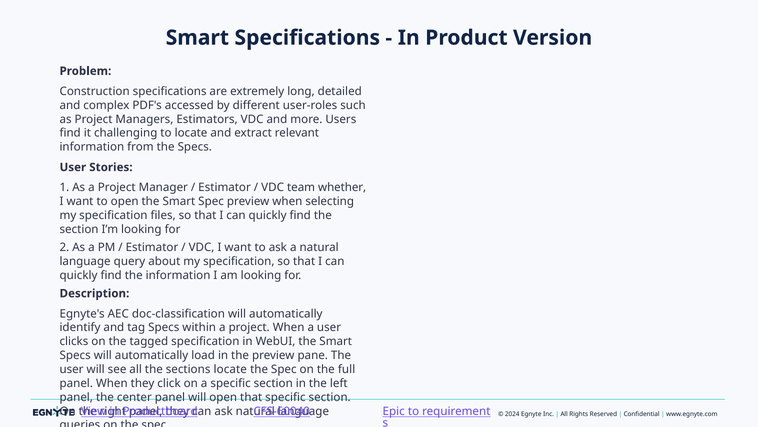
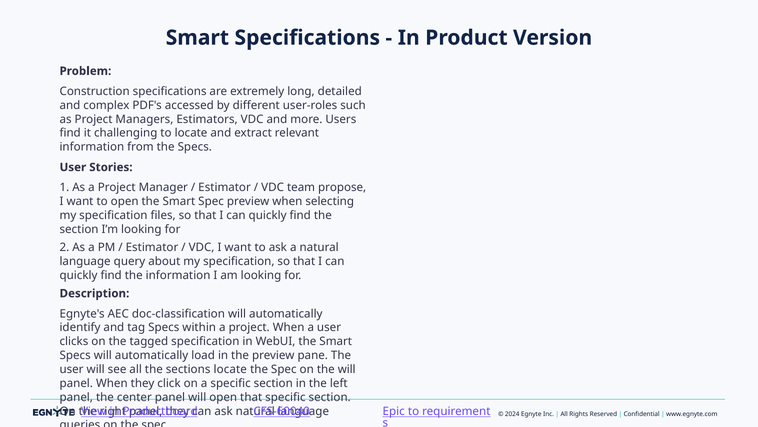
whether: whether -> propose
the full: full -> will
